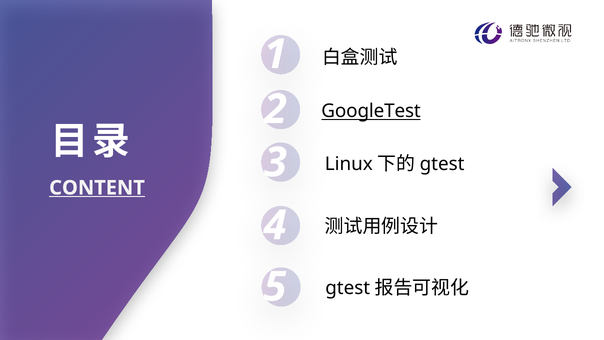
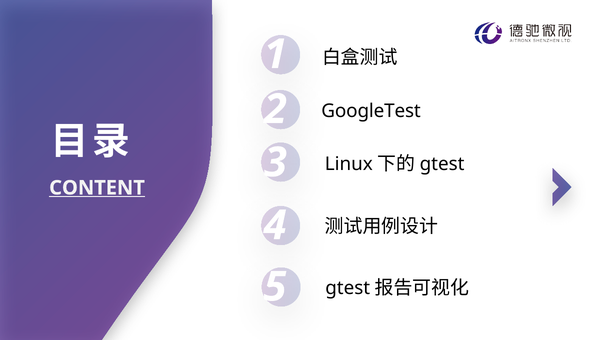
GoogleTest underline: present -> none
